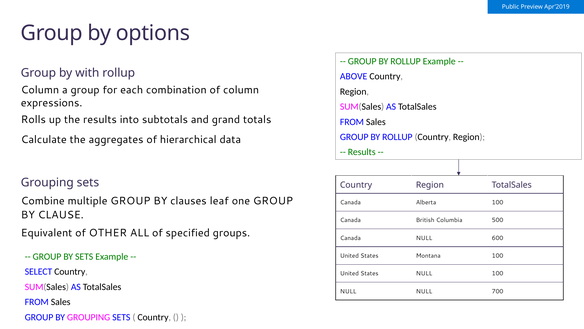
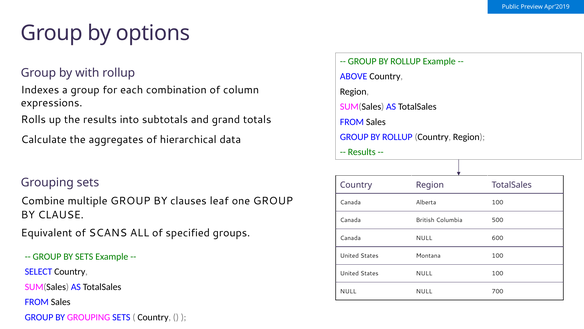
Column at (40, 90): Column -> Indexes
OTHER: OTHER -> SCANS
